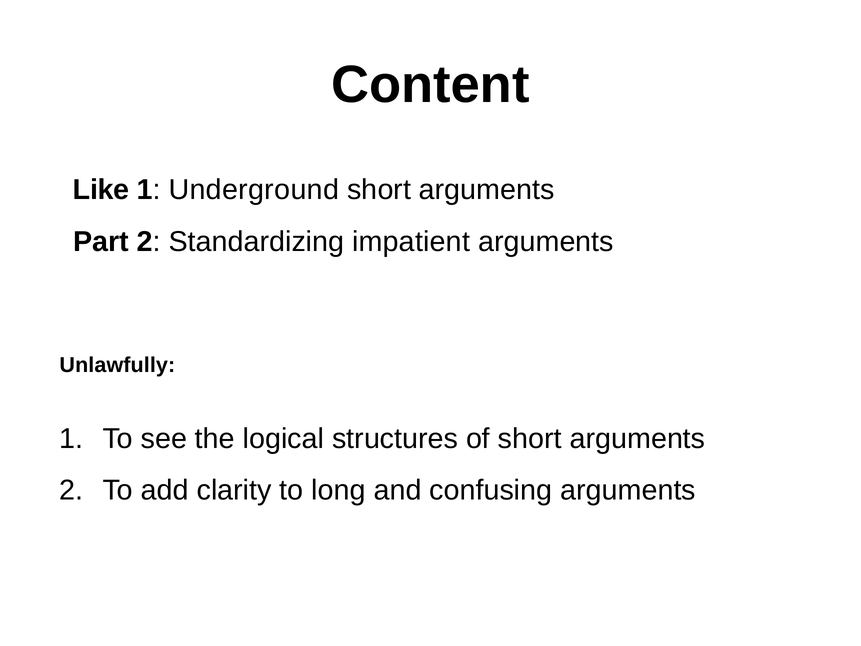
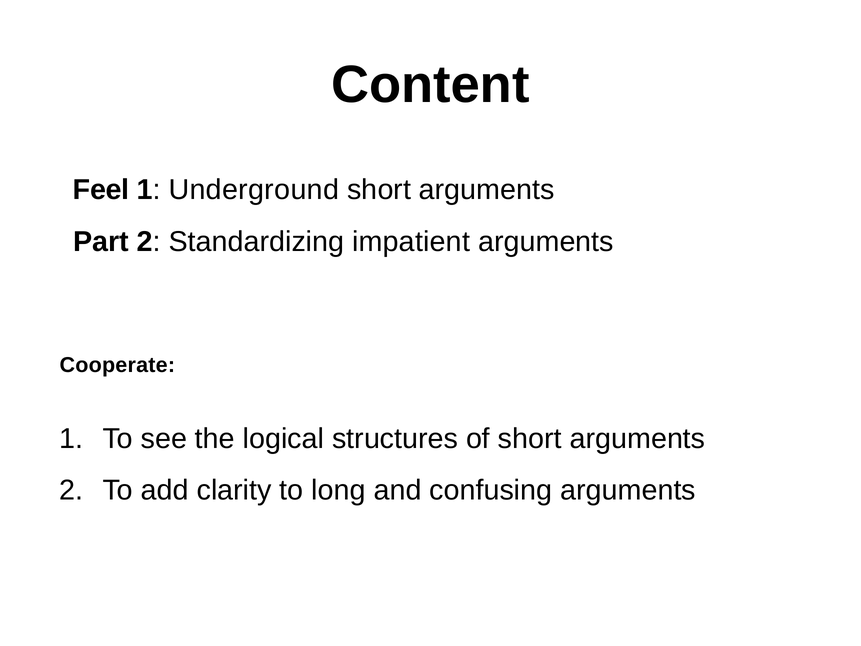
Like: Like -> Feel
Unlawfully: Unlawfully -> Cooperate
